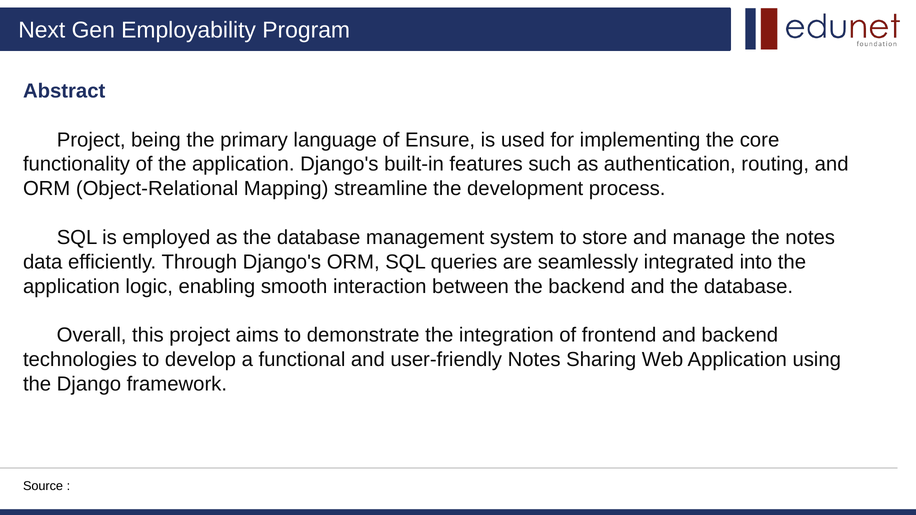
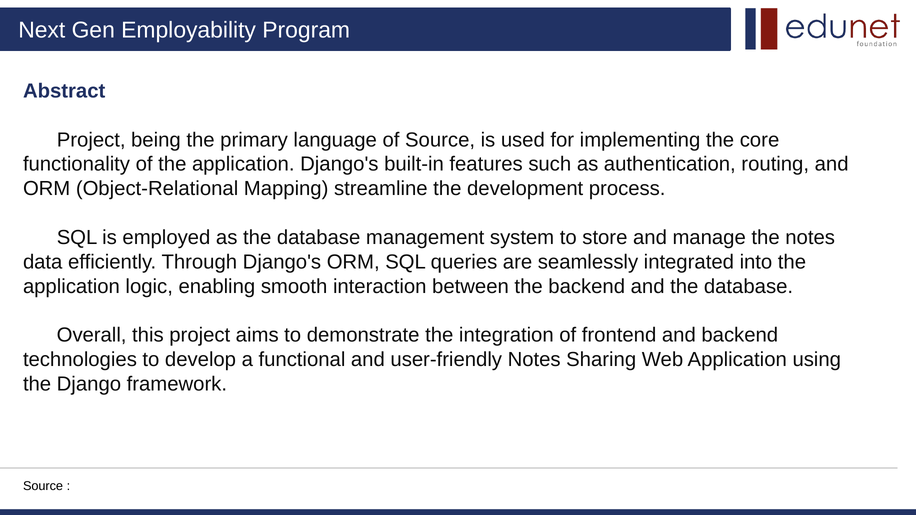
of Ensure: Ensure -> Source
